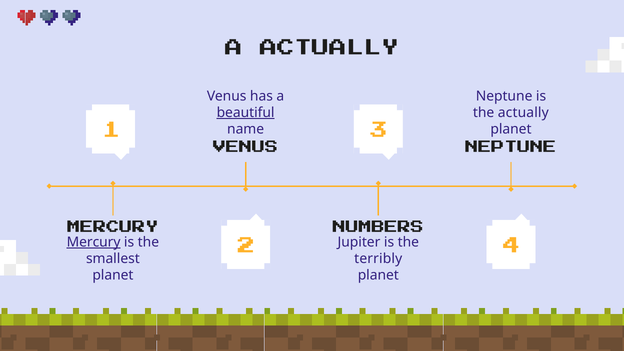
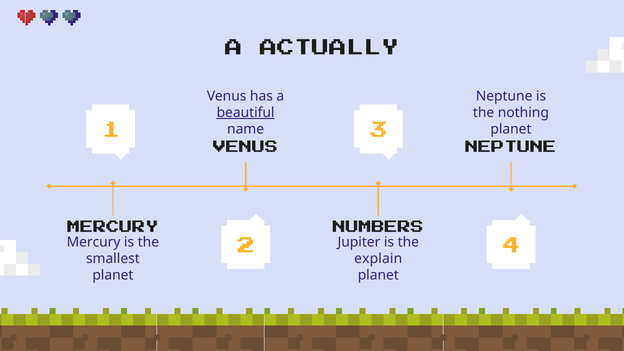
the actually: actually -> nothing
Mercury at (94, 242) underline: present -> none
terribly: terribly -> explain
